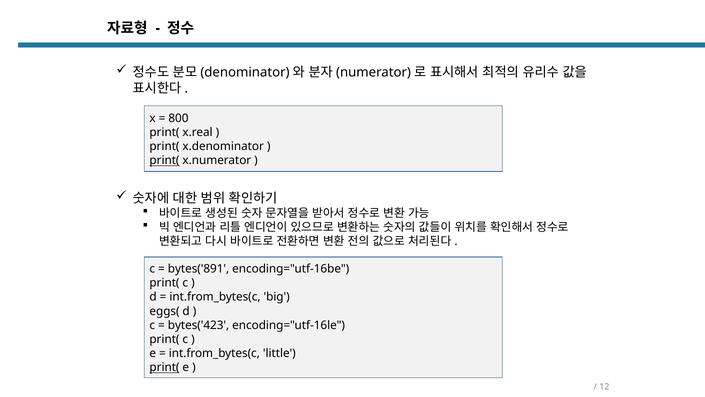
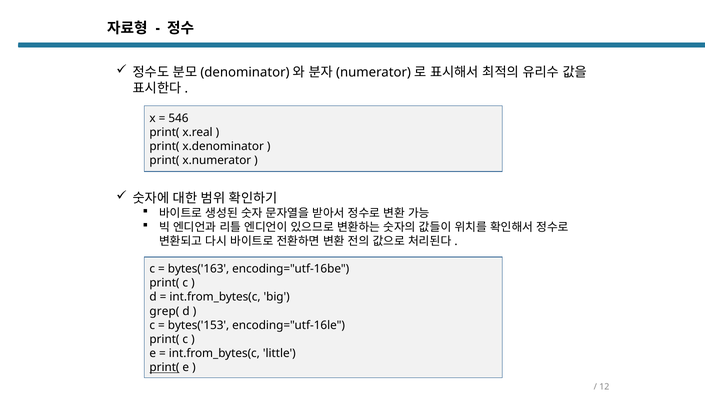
800: 800 -> 546
print( at (165, 160) underline: present -> none
bytes('891: bytes('891 -> bytes('163
eggs(: eggs( -> grep(
bytes('423: bytes('423 -> bytes('153
